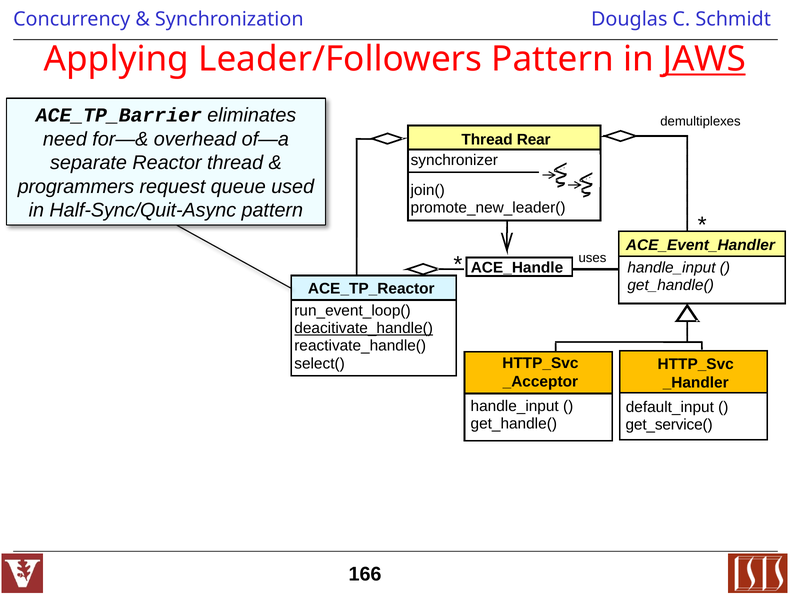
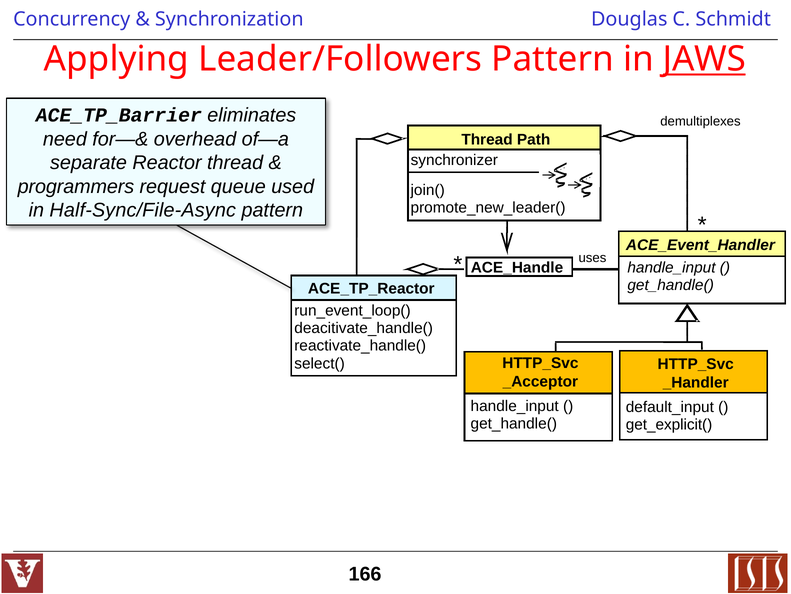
Rear: Rear -> Path
Half-Sync/Quit-Async: Half-Sync/Quit-Async -> Half-Sync/File-Async
deacitivate_handle( underline: present -> none
get_service(: get_service( -> get_explicit(
